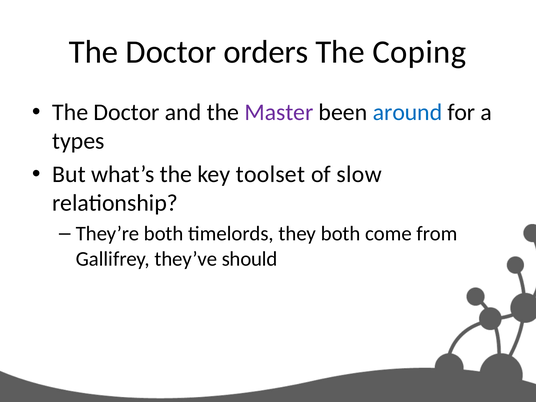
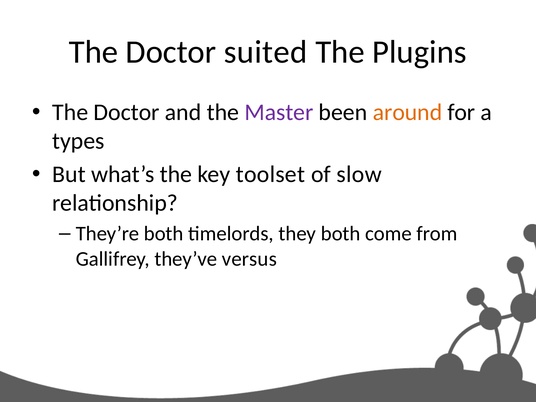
orders: orders -> suited
Coping: Coping -> Plugins
around colour: blue -> orange
should: should -> versus
